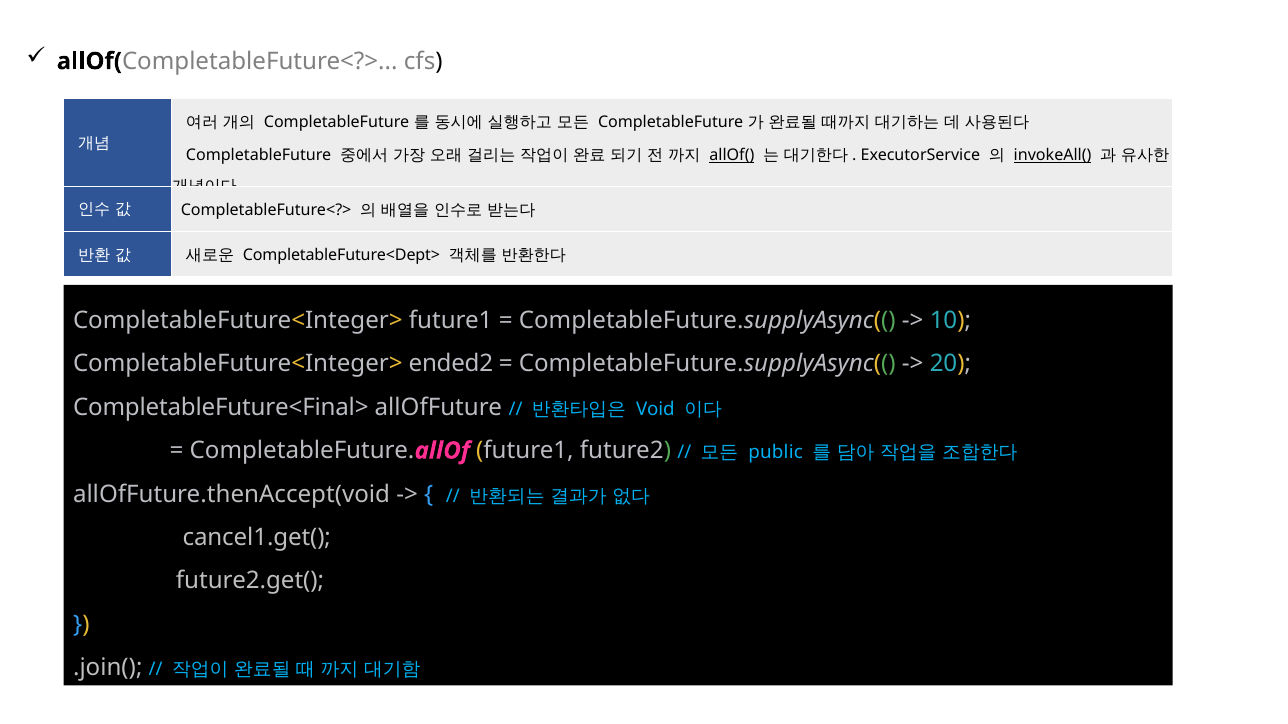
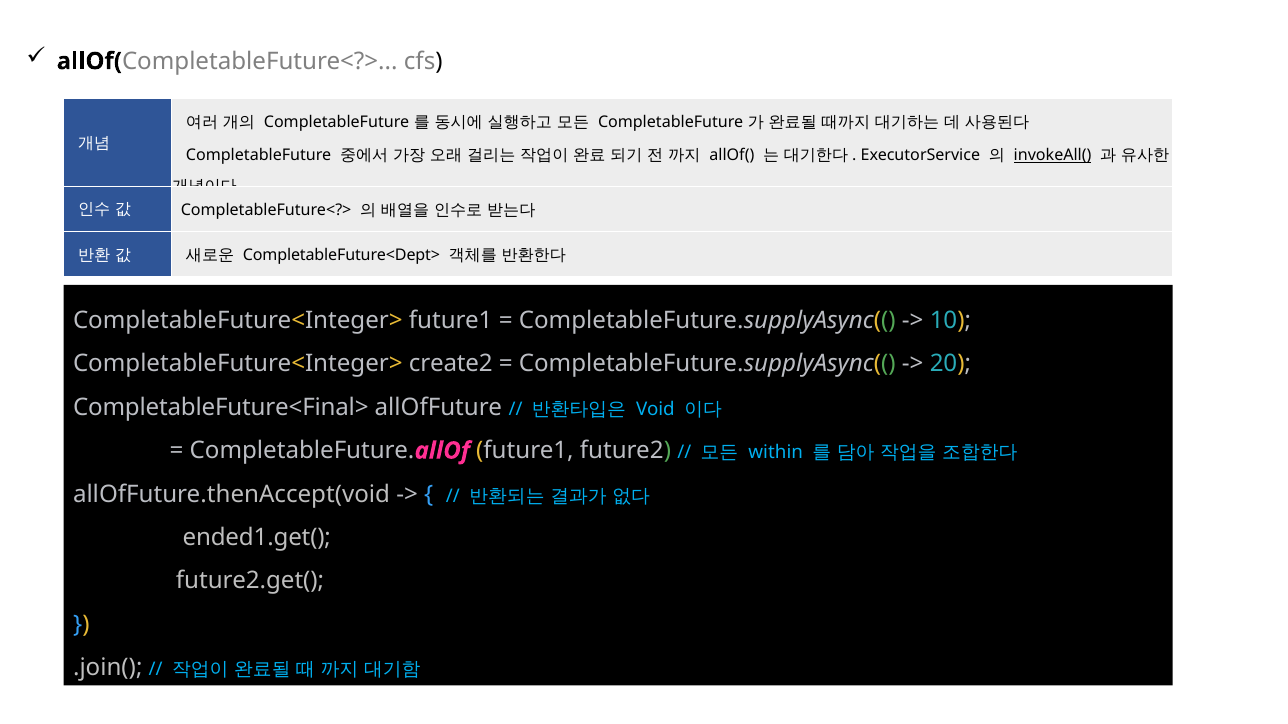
allOf( at (732, 156) underline: present -> none
ended2: ended2 -> create2
public: public -> within
cancel1.get(: cancel1.get( -> ended1.get(
